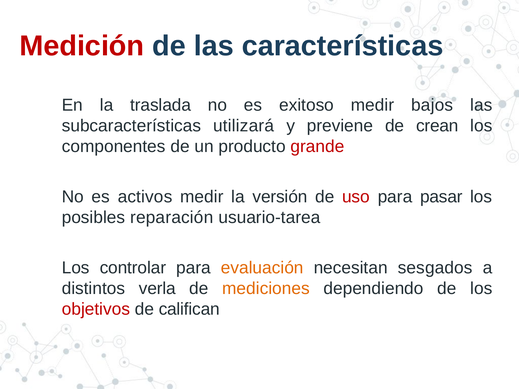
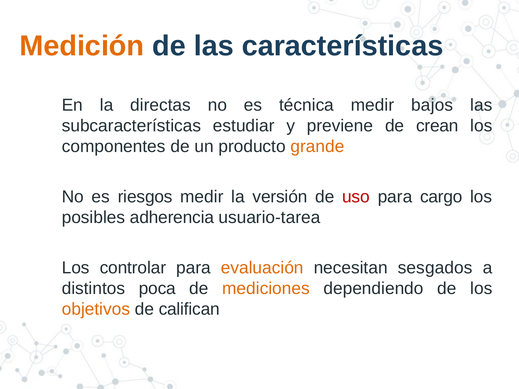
Medición colour: red -> orange
traslada: traslada -> directas
exitoso: exitoso -> técnica
utilizará: utilizará -> estudiar
grande colour: red -> orange
activos: activos -> riesgos
pasar: pasar -> cargo
reparación: reparación -> adherencia
verla: verla -> poca
objetivos colour: red -> orange
